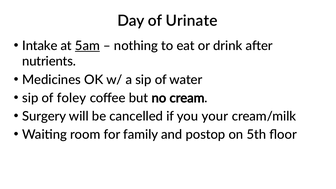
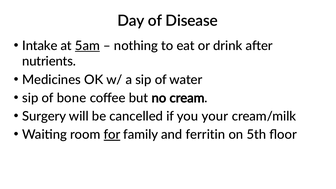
Urinate: Urinate -> Disease
foley: foley -> bone
for underline: none -> present
postop: postop -> ferritin
